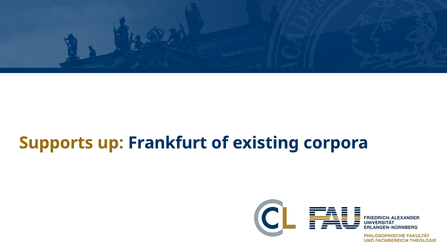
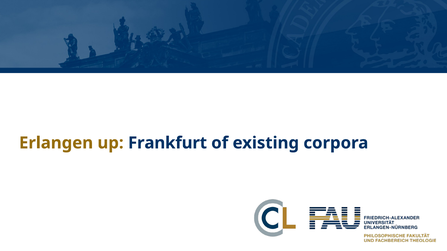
Supports: Supports -> Erlangen
